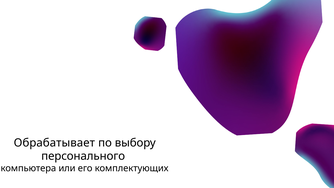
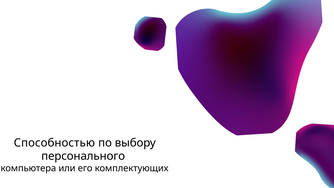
Обрабатывает: Обрабатывает -> Способностью
